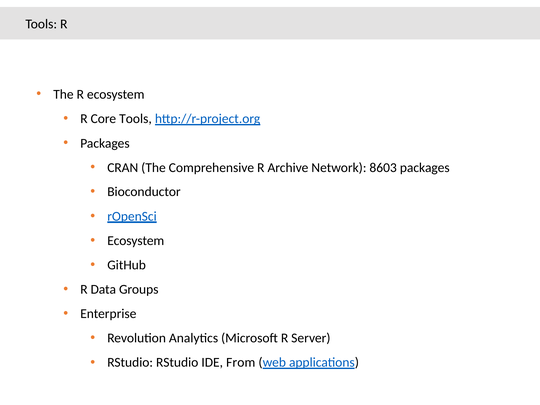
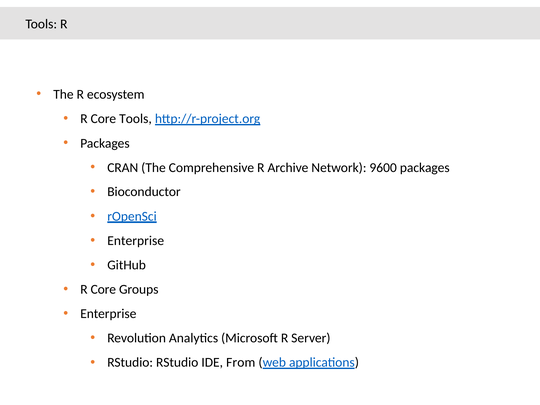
8603: 8603 -> 9600
Ecosystem at (136, 241): Ecosystem -> Enterprise
Data at (103, 289): Data -> Core
